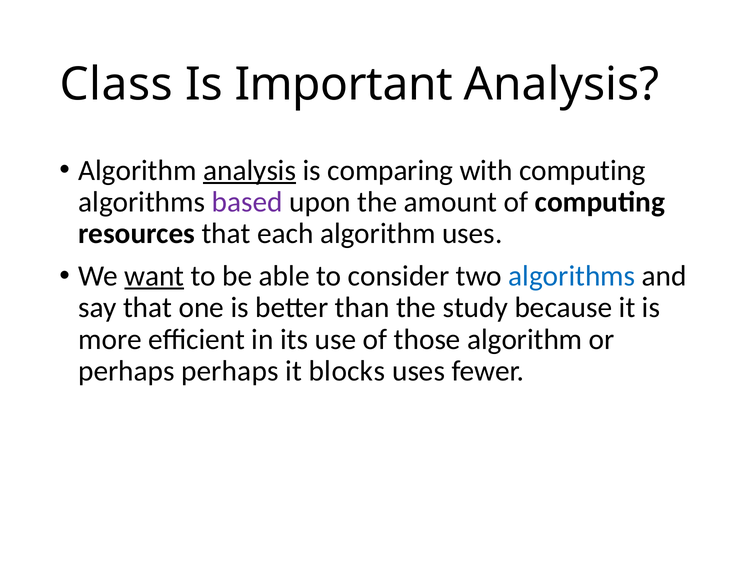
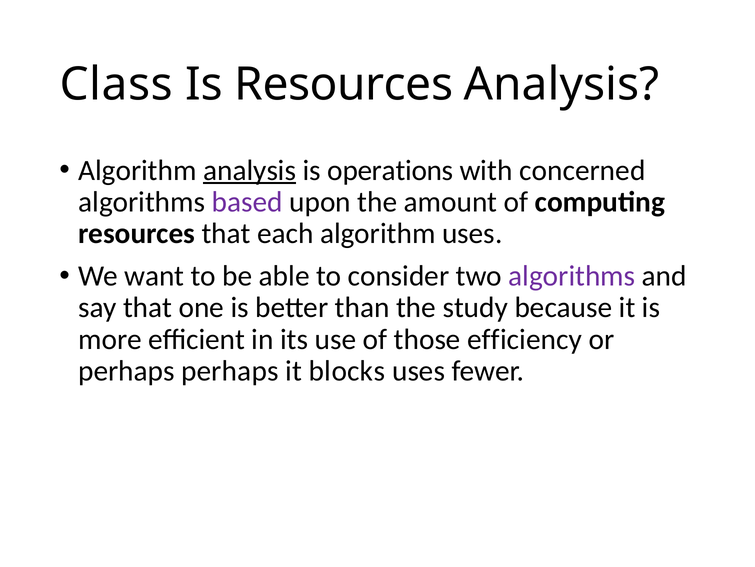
Is Important: Important -> Resources
comparing: comparing -> operations
with computing: computing -> concerned
want underline: present -> none
algorithms at (572, 276) colour: blue -> purple
those algorithm: algorithm -> efficiency
